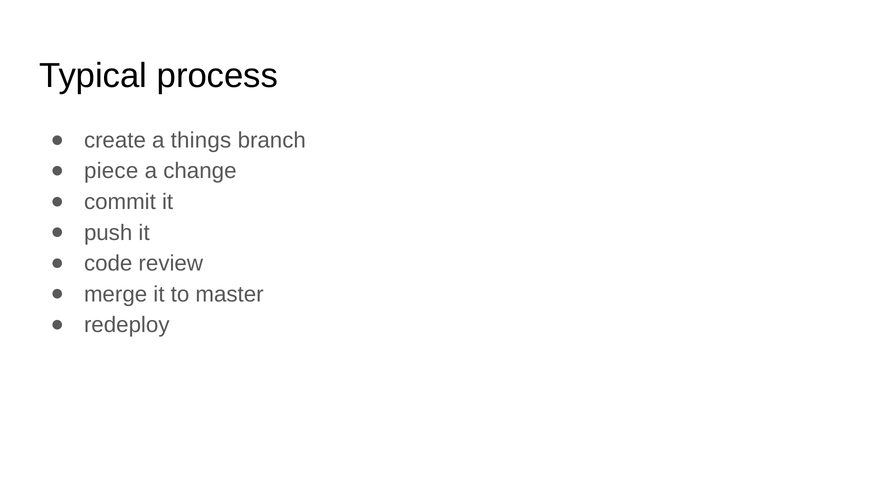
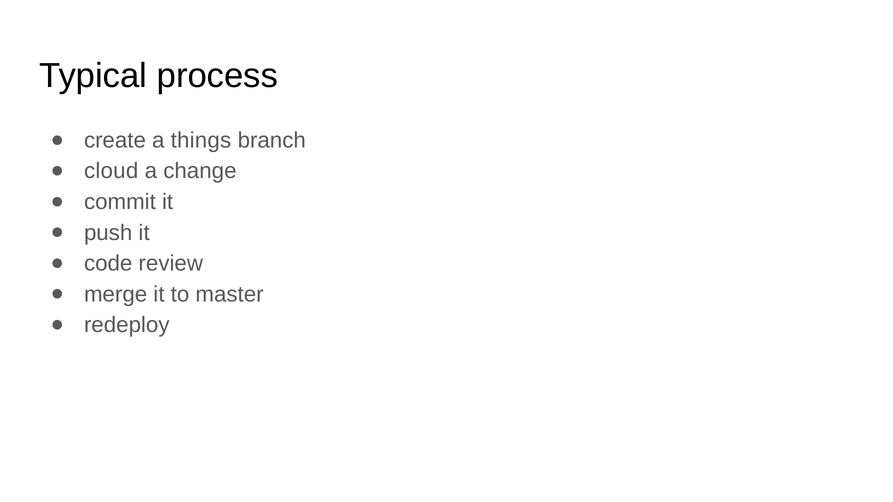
piece: piece -> cloud
